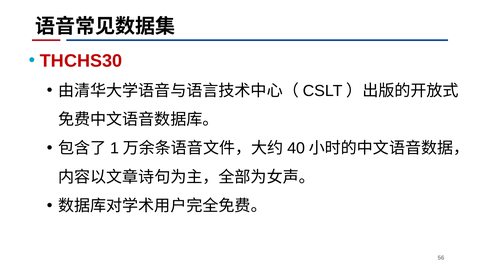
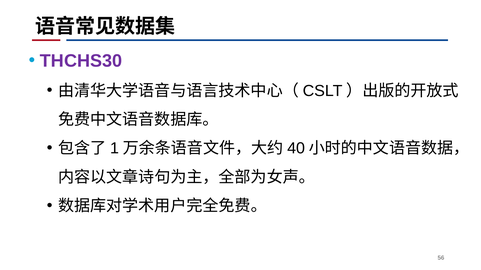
THCHS30 colour: red -> purple
